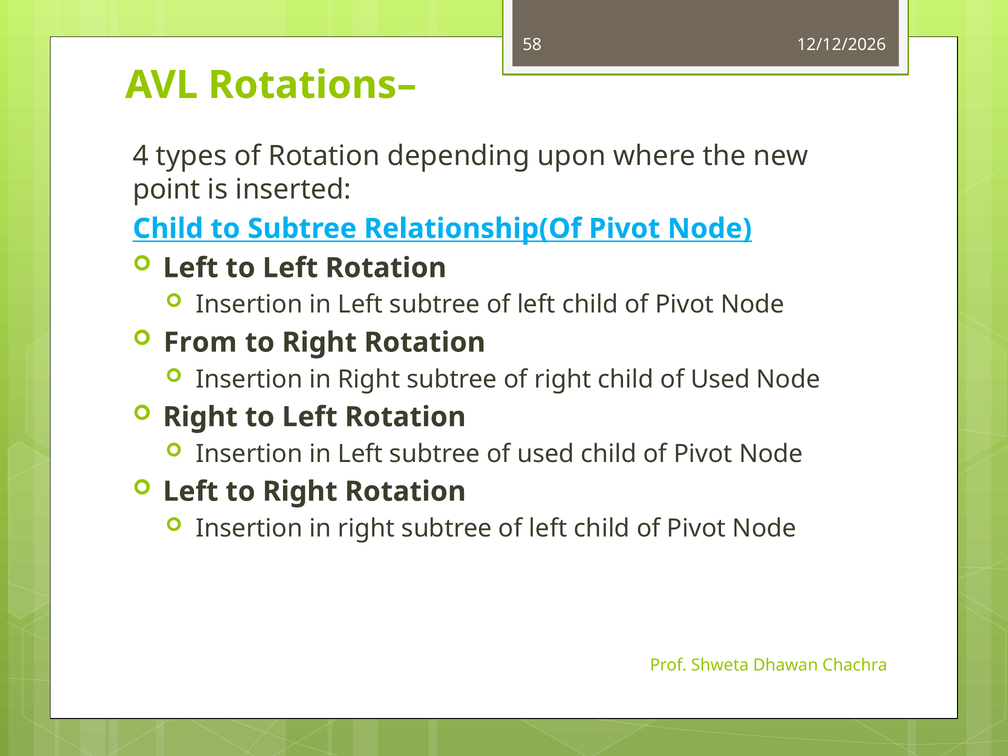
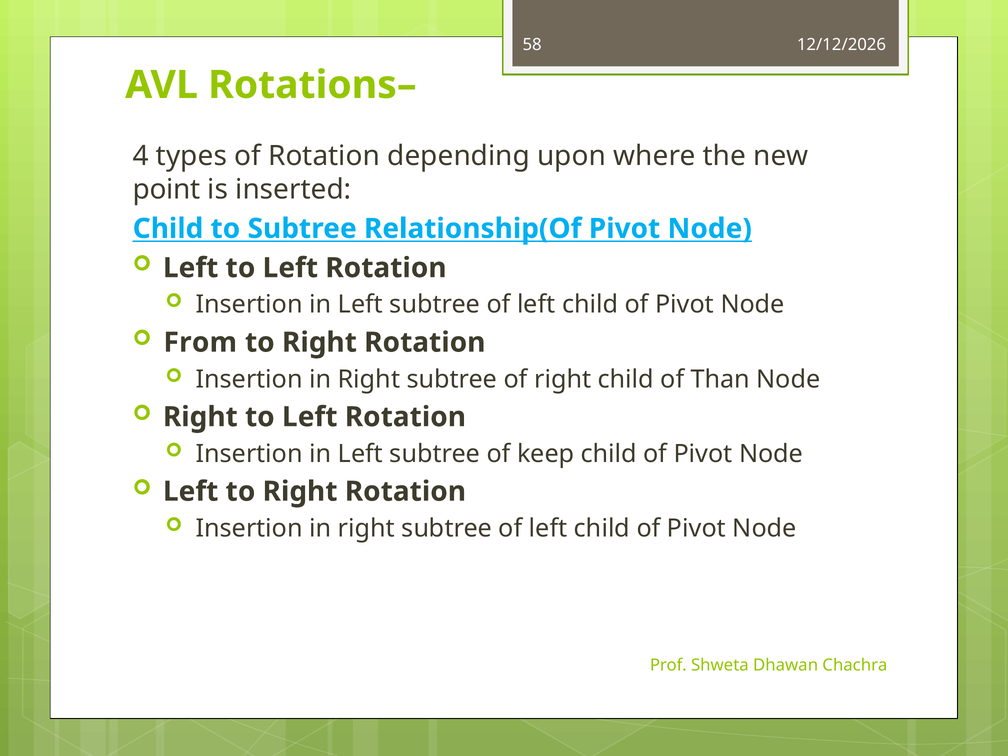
child of Used: Used -> Than
subtree of used: used -> keep
